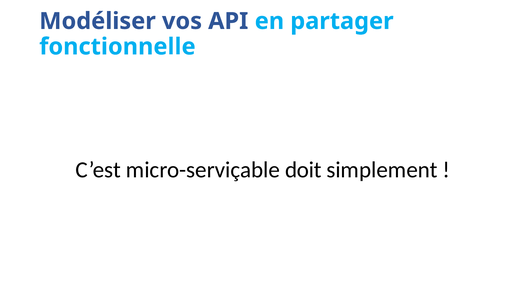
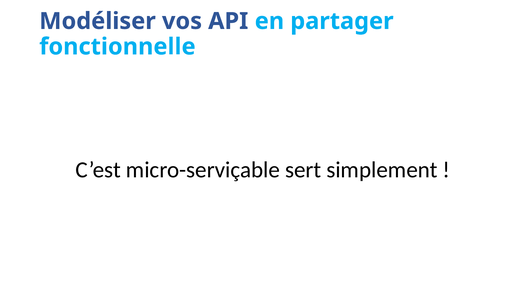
doit: doit -> sert
